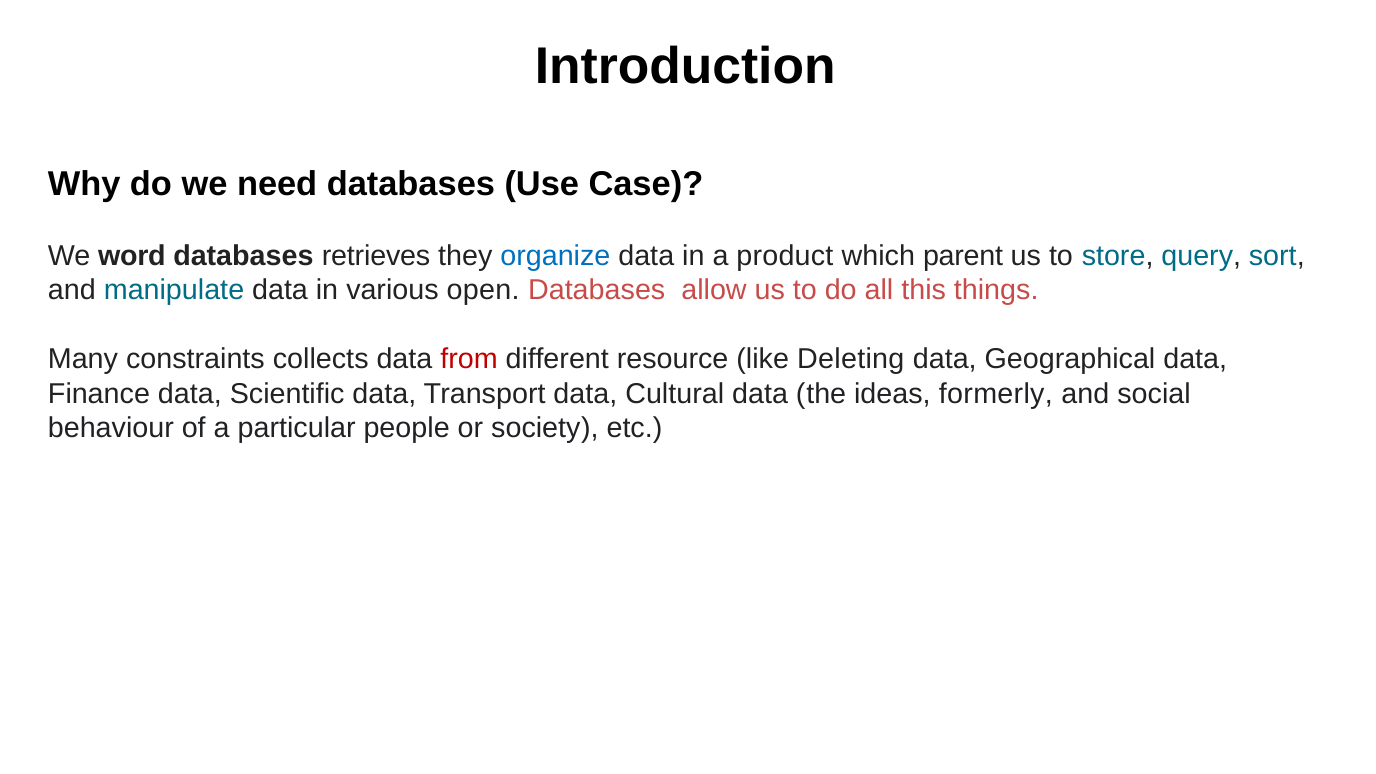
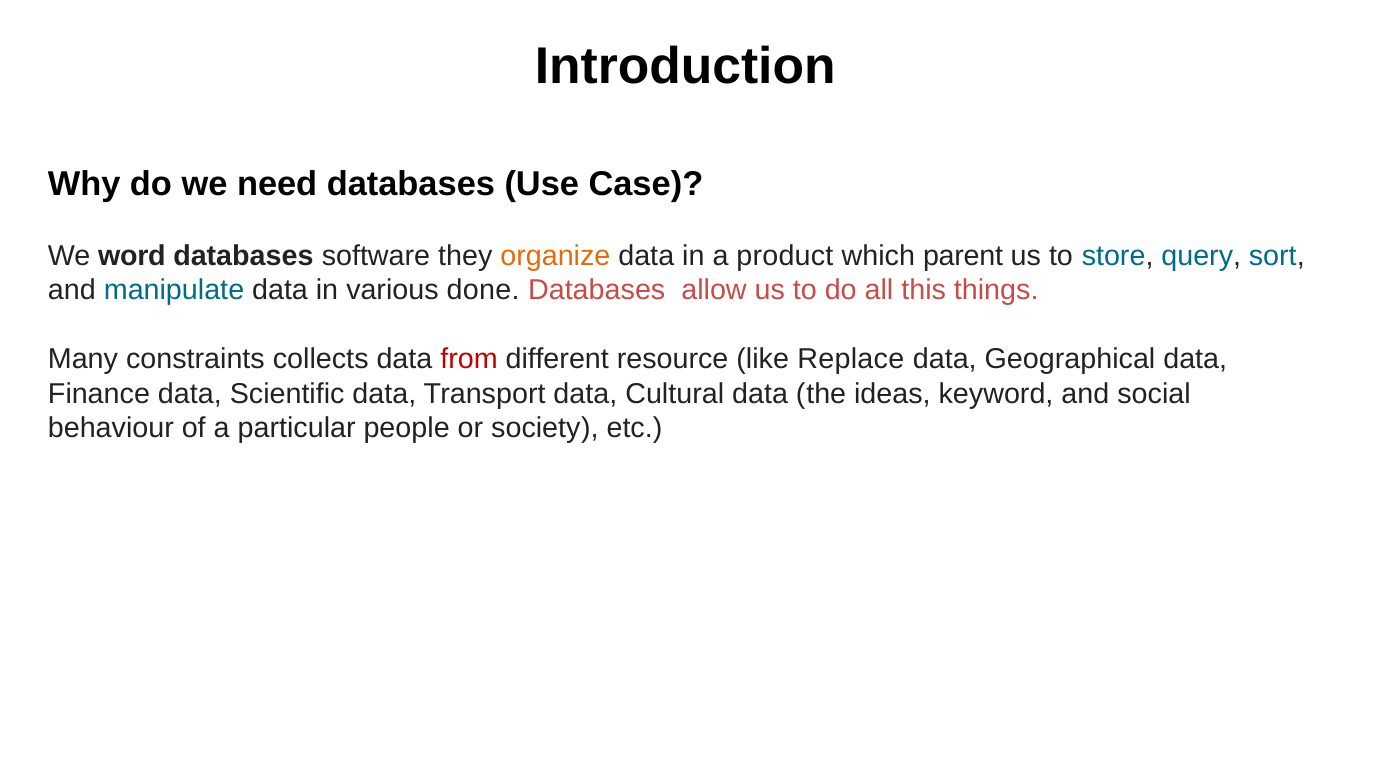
retrieves: retrieves -> software
organize colour: blue -> orange
open: open -> done
Deleting: Deleting -> Replace
formerly: formerly -> keyword
